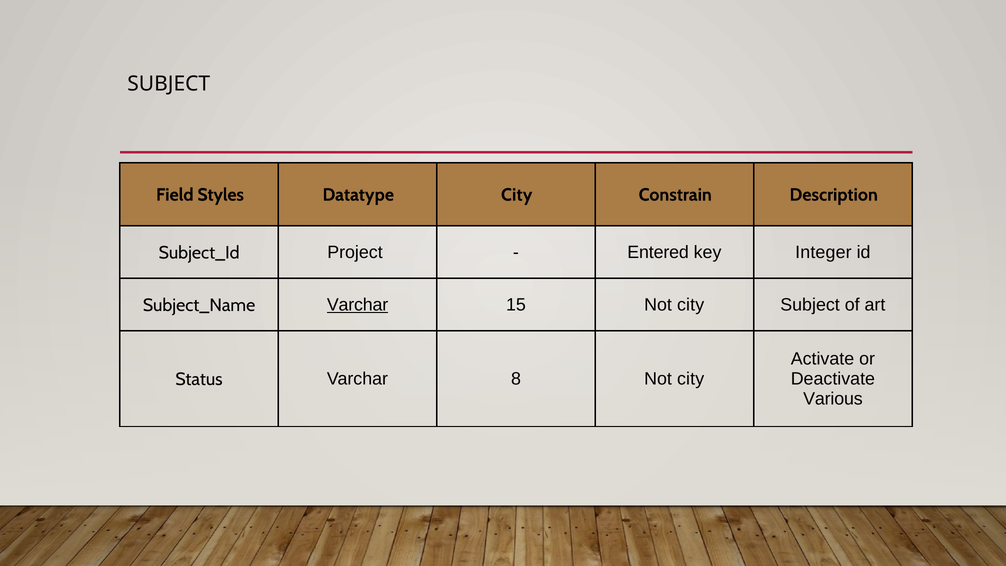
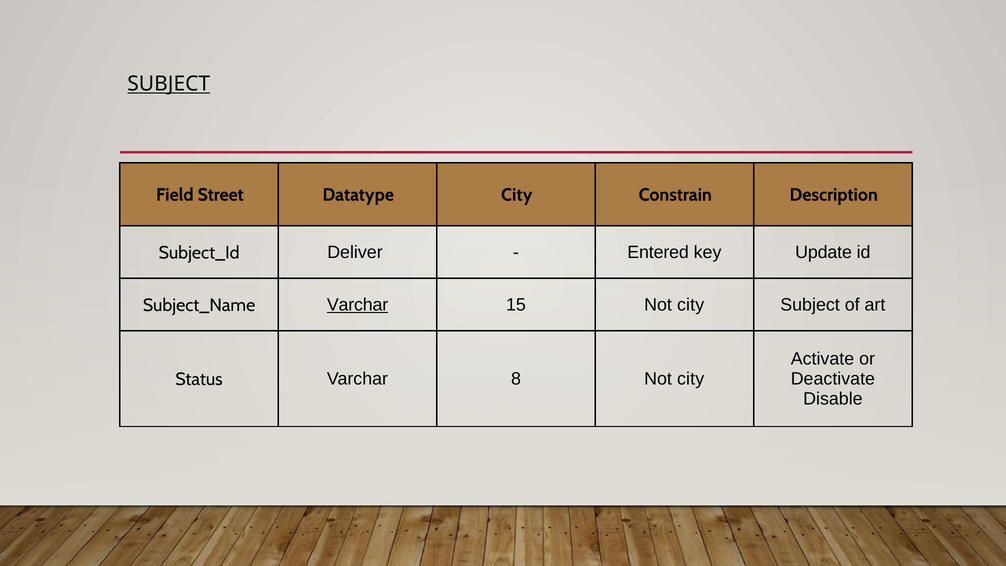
SUBJECT at (169, 84) underline: none -> present
Styles: Styles -> Street
Project: Project -> Deliver
Integer: Integer -> Update
Various: Various -> Disable
